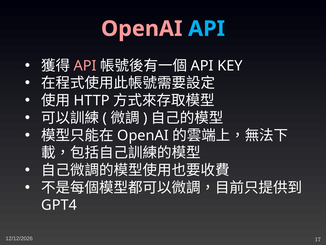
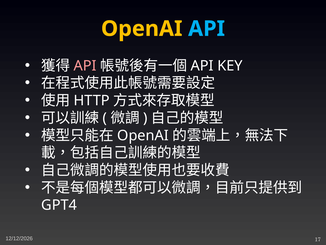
OpenAI at (142, 29) colour: pink -> yellow
